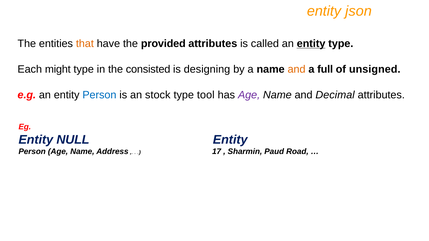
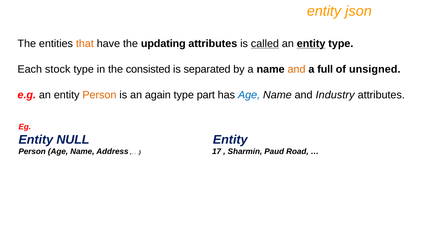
provided: provided -> updating
called underline: none -> present
might: might -> stock
designing: designing -> separated
Person at (99, 95) colour: blue -> orange
stock: stock -> again
tool: tool -> part
Age at (249, 95) colour: purple -> blue
Decimal: Decimal -> Industry
